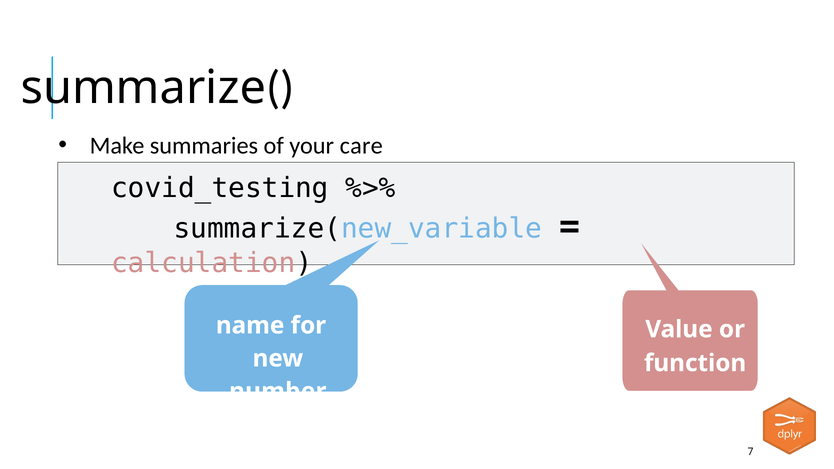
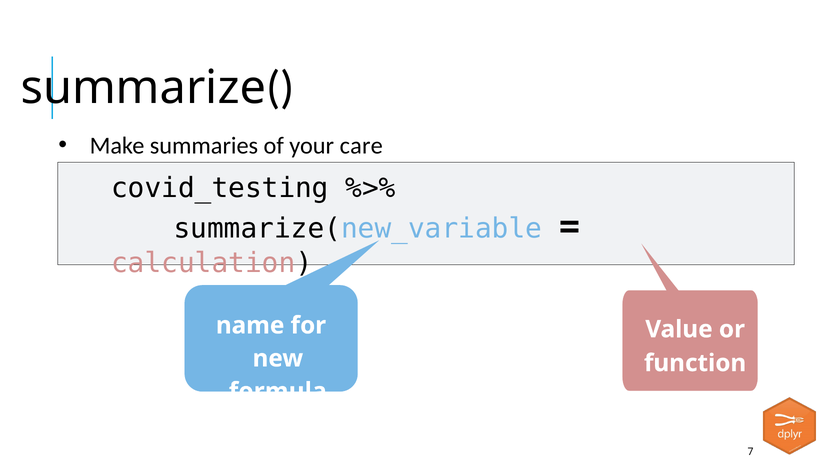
number: number -> formula
